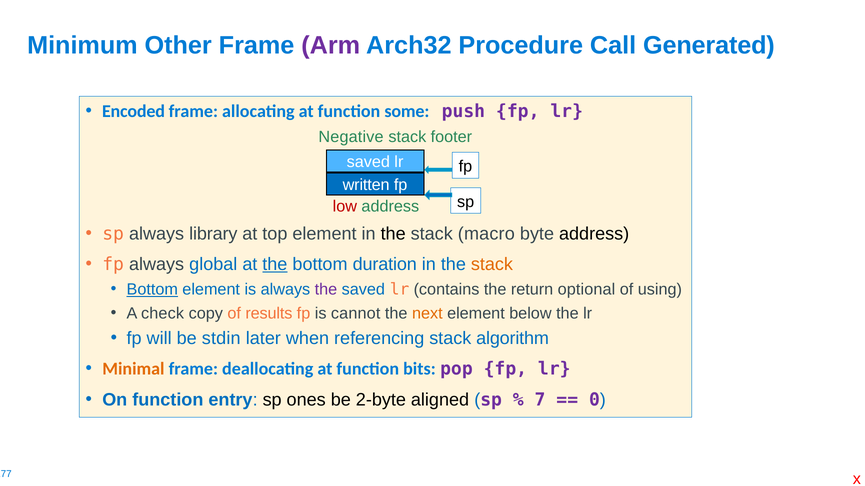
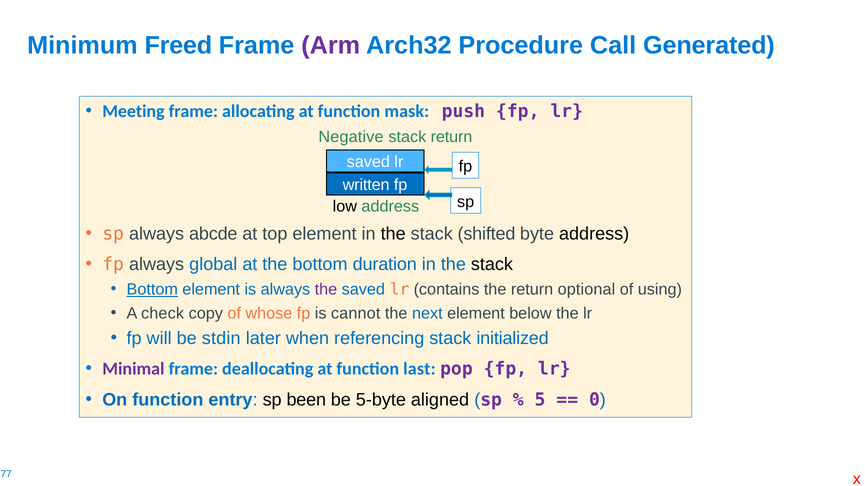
Other: Other -> Freed
Encoded: Encoded -> Meeting
some: some -> mask
stack footer: footer -> return
low colour: red -> black
library: library -> abcde
macro: macro -> shifted
the at (275, 265) underline: present -> none
stack at (492, 265) colour: orange -> black
results: results -> whose
next colour: orange -> blue
algorithm: algorithm -> initialized
Minimal colour: orange -> purple
bits: bits -> last
ones: ones -> been
2-byte: 2-byte -> 5-byte
7: 7 -> 5
